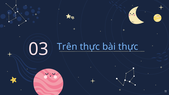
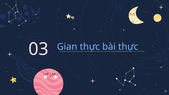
Trên: Trên -> Gian
